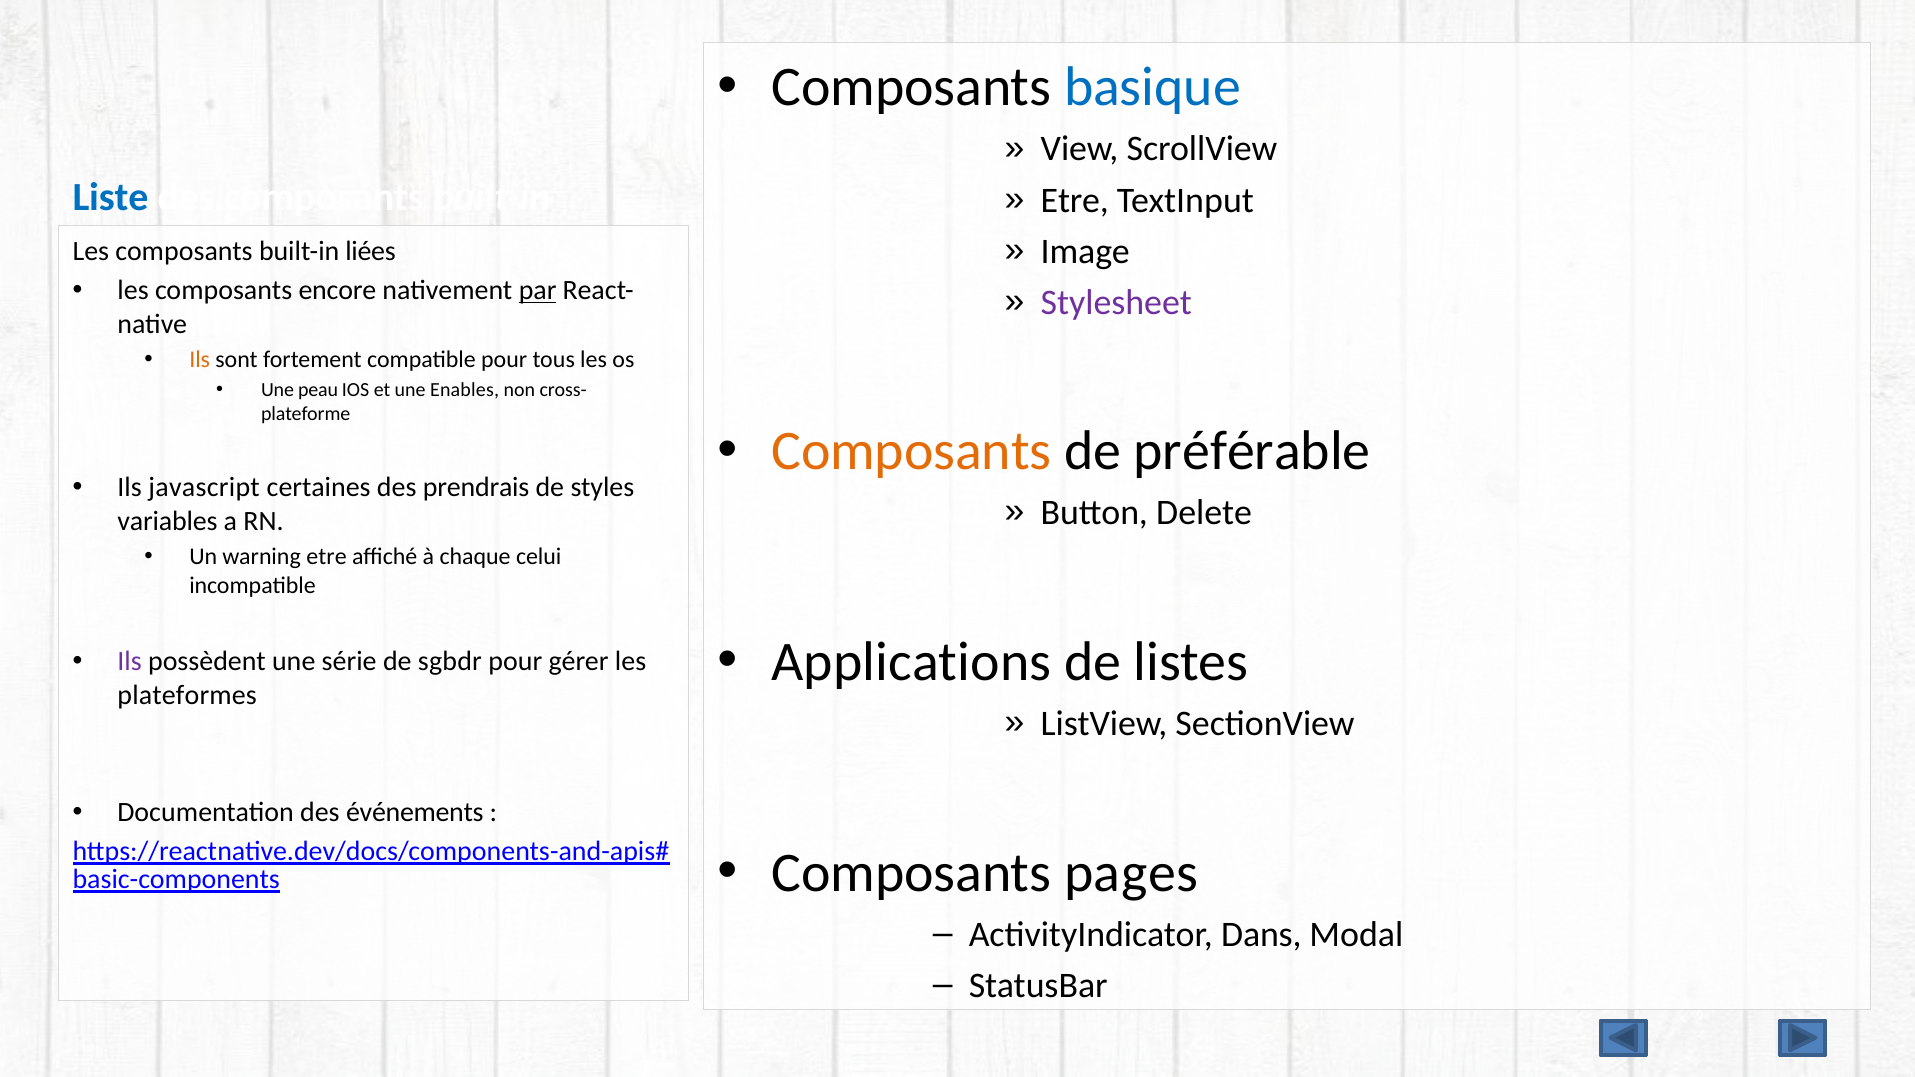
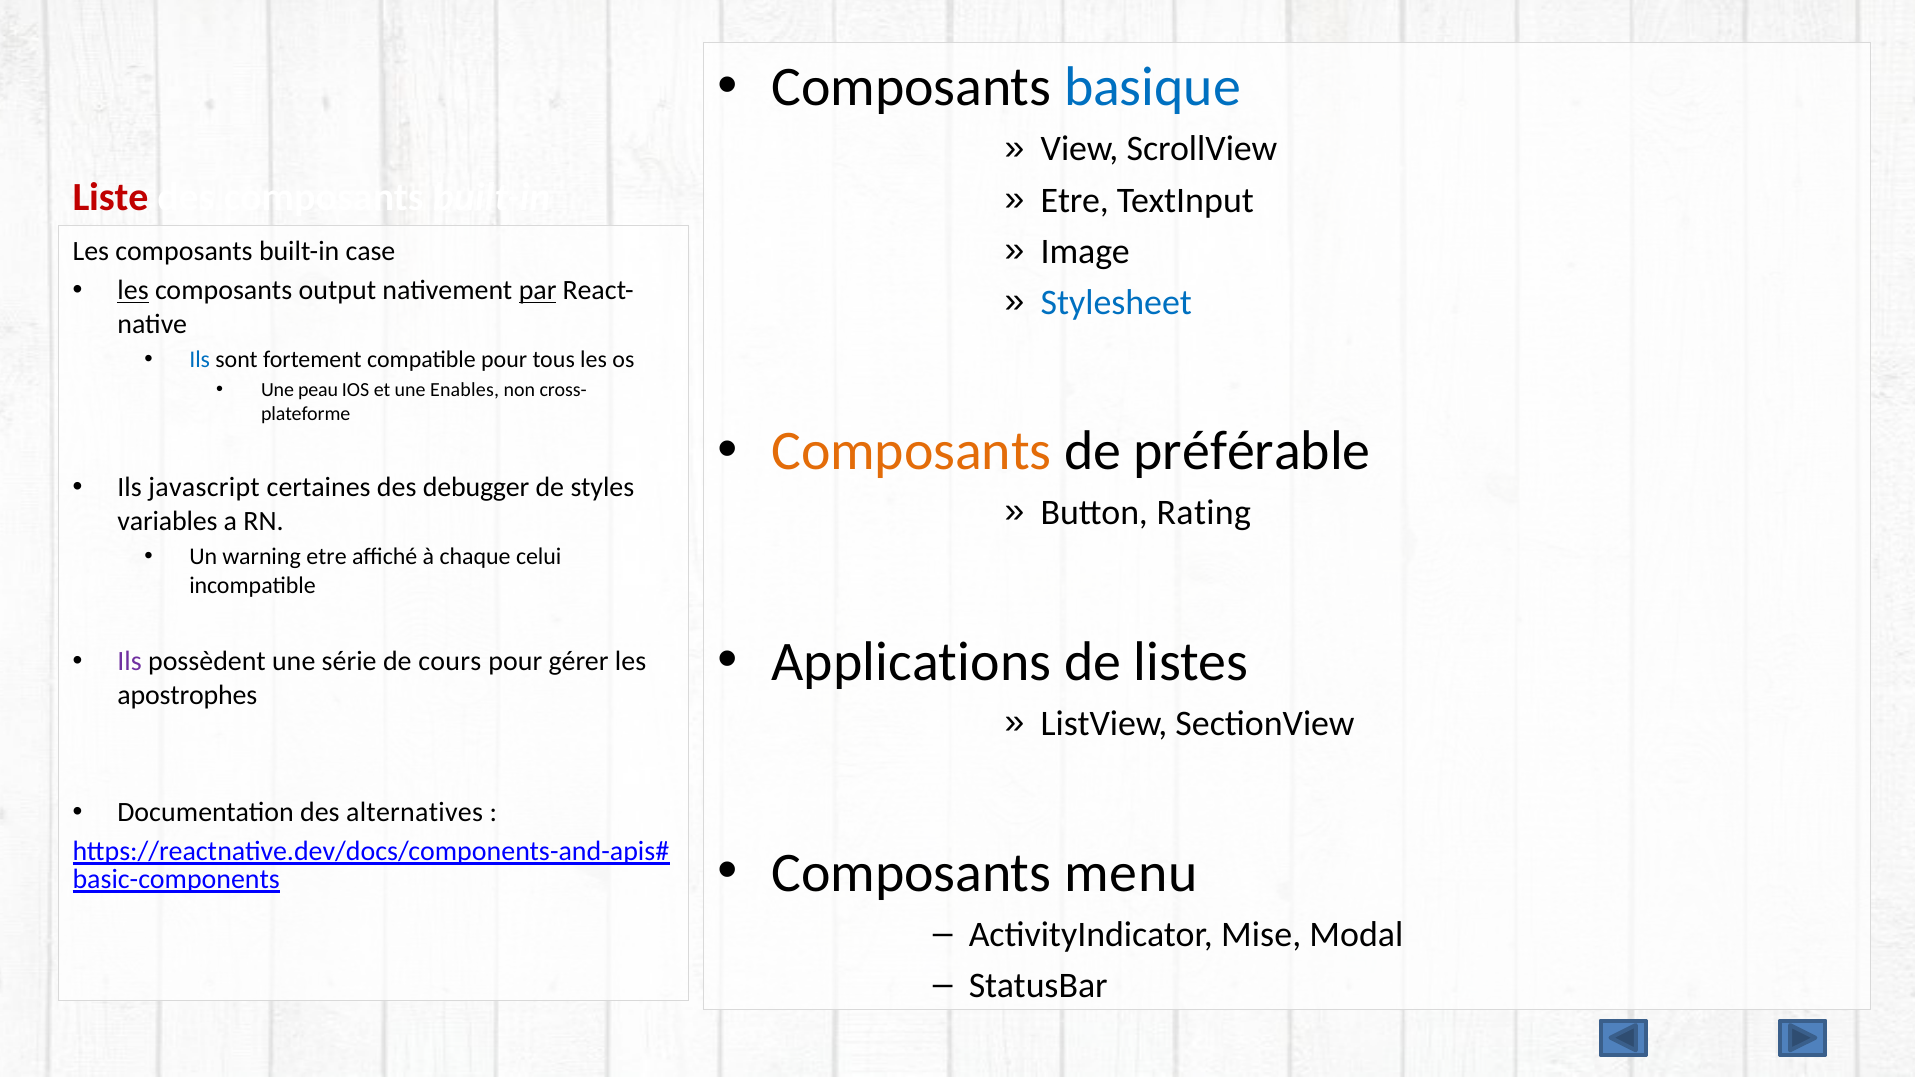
Liste colour: blue -> red
liées: liées -> case
les at (133, 290) underline: none -> present
encore: encore -> output
Stylesheet colour: purple -> blue
Ils at (200, 360) colour: orange -> blue
prendrais: prendrais -> debugger
Delete: Delete -> Rating
sgbdr: sgbdr -> cours
plateformes: plateformes -> apostrophes
événements: événements -> alternatives
pages: pages -> menu
Dans: Dans -> Mise
